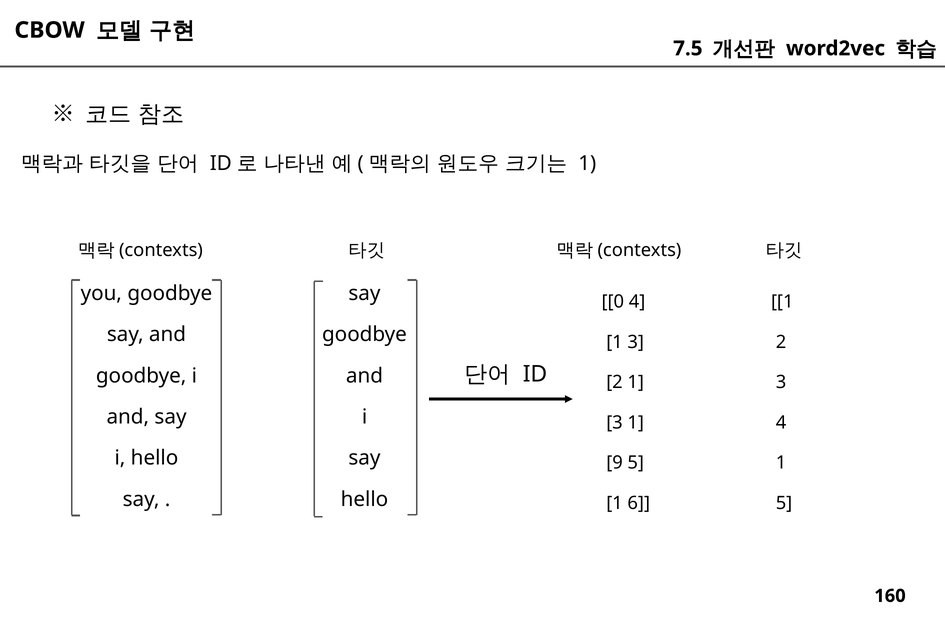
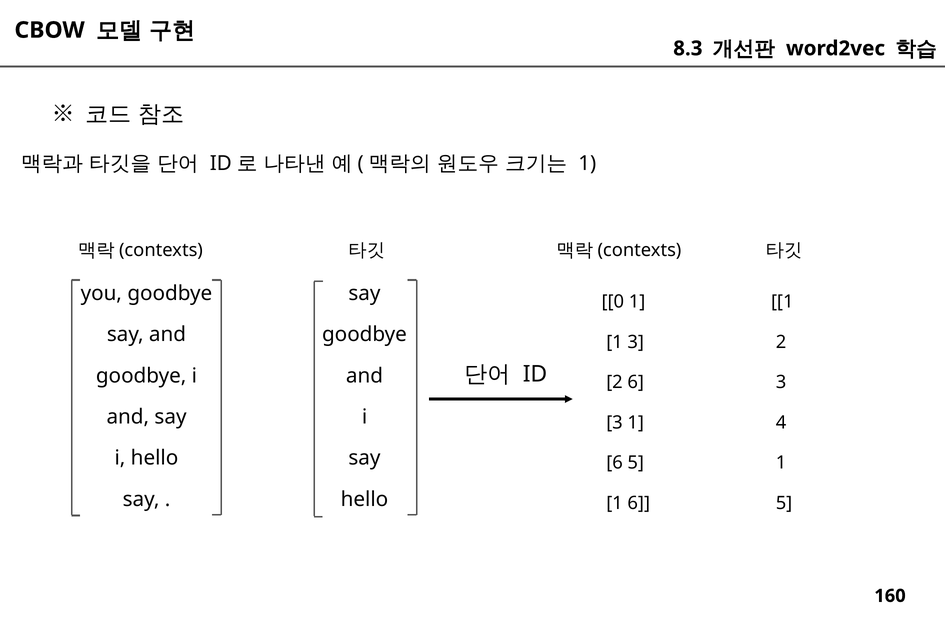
7.5: 7.5 -> 8.3
0 4: 4 -> 1
2 1: 1 -> 6
9 at (615, 463): 9 -> 6
